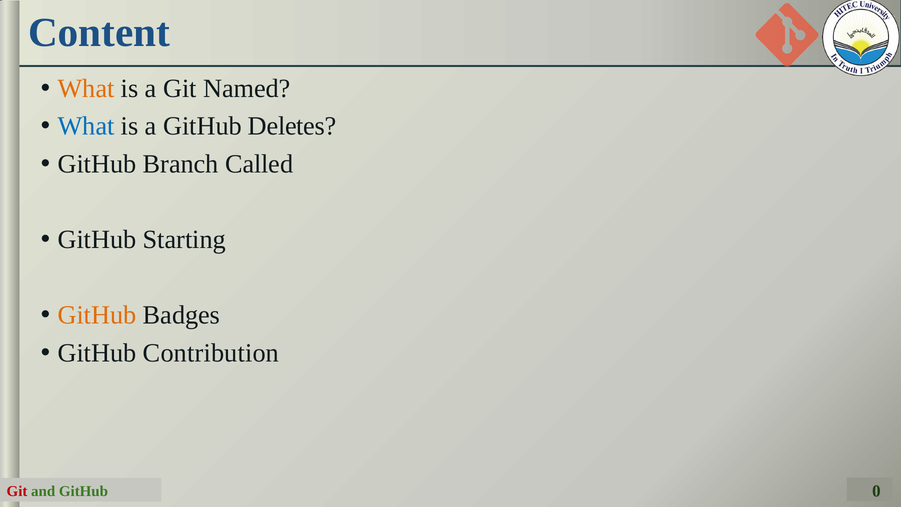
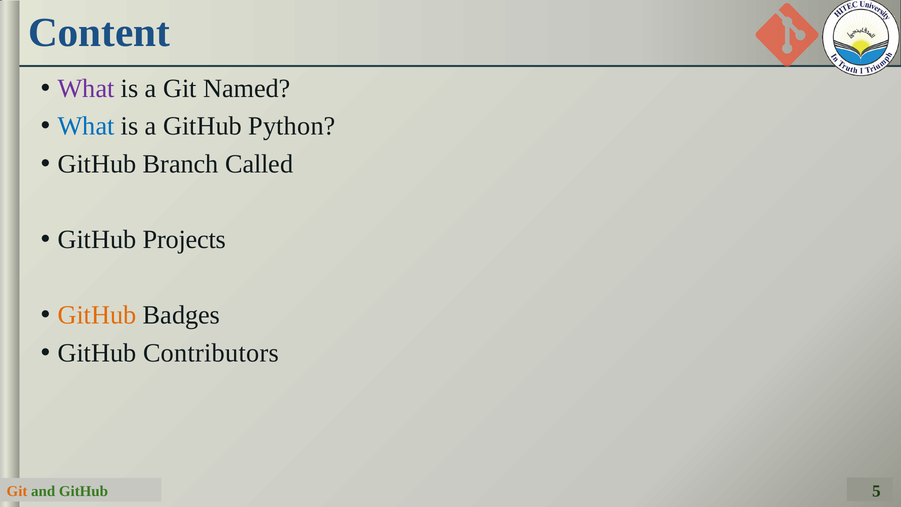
What at (86, 88) colour: orange -> purple
Deletes: Deletes -> Python
Starting: Starting -> Projects
Contribution: Contribution -> Contributors
Git at (17, 491) colour: red -> orange
0: 0 -> 5
